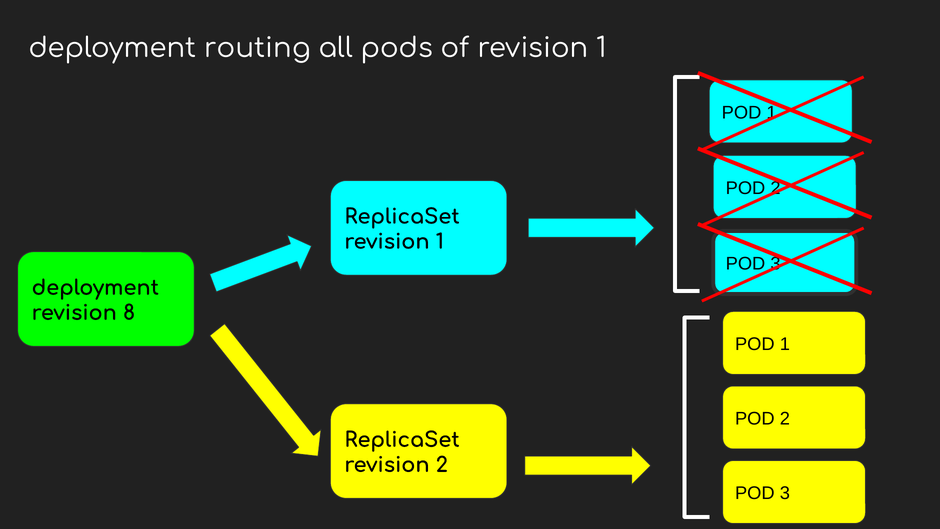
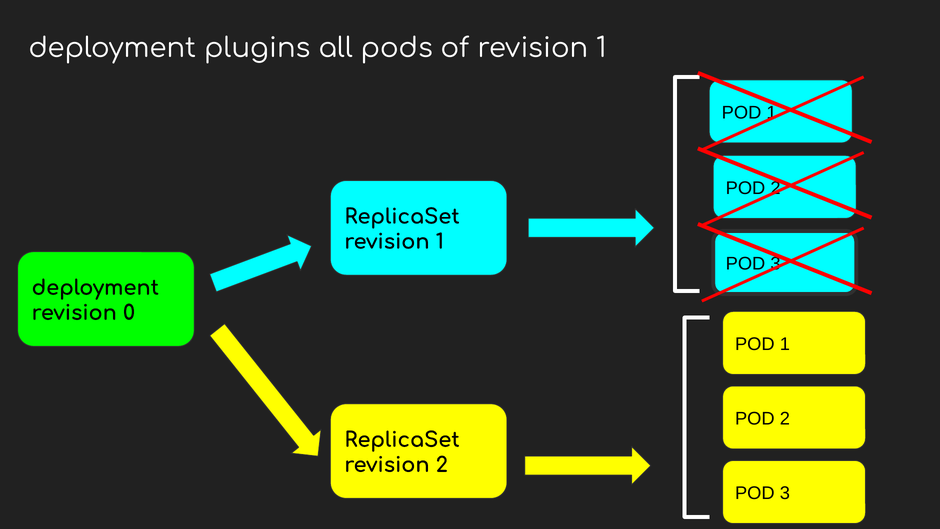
routing: routing -> plugins
8: 8 -> 0
